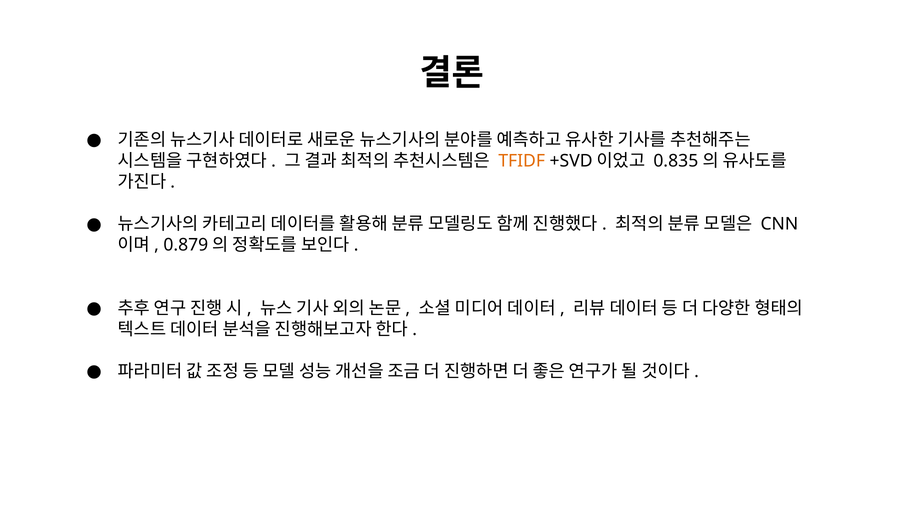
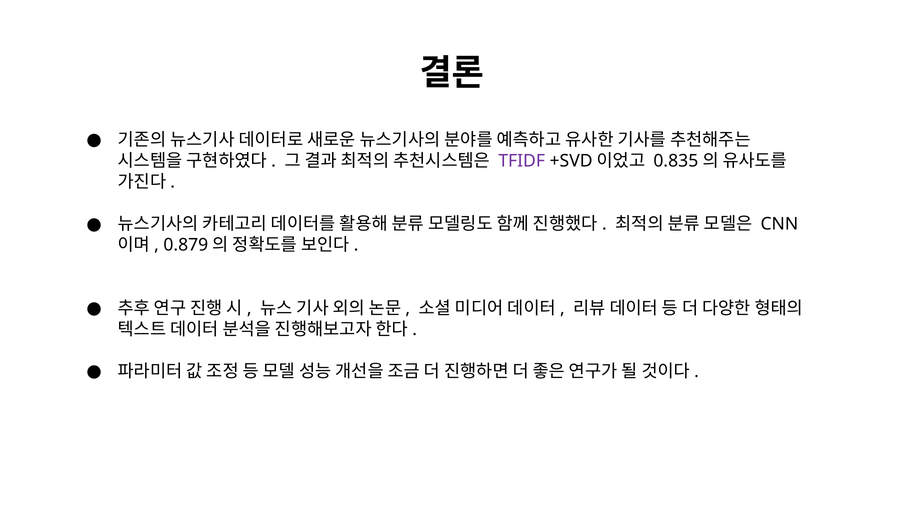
TFIDF colour: orange -> purple
